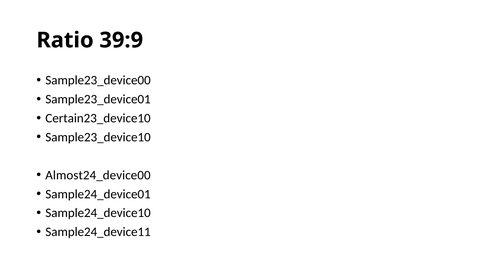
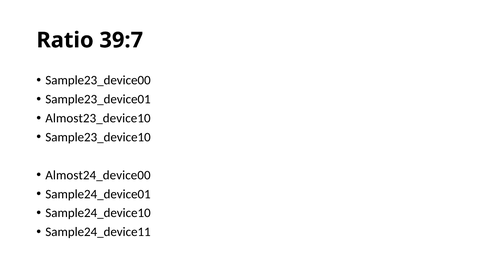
39:9: 39:9 -> 39:7
Certain23_device10: Certain23_device10 -> Almost23_device10
